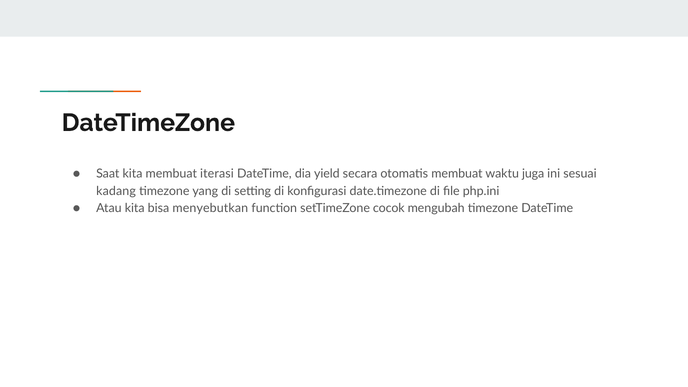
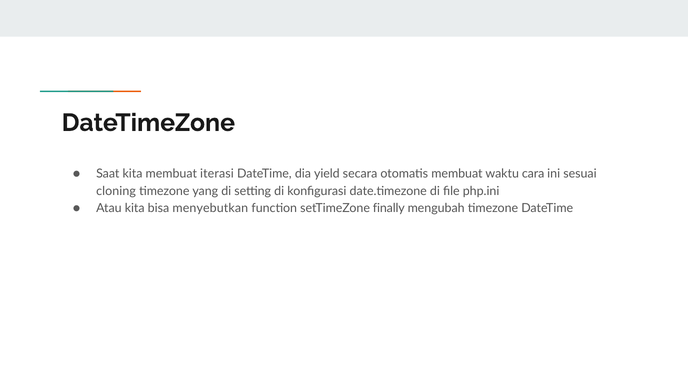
juga: juga -> cara
kadang: kadang -> cloning
cocok: cocok -> finally
